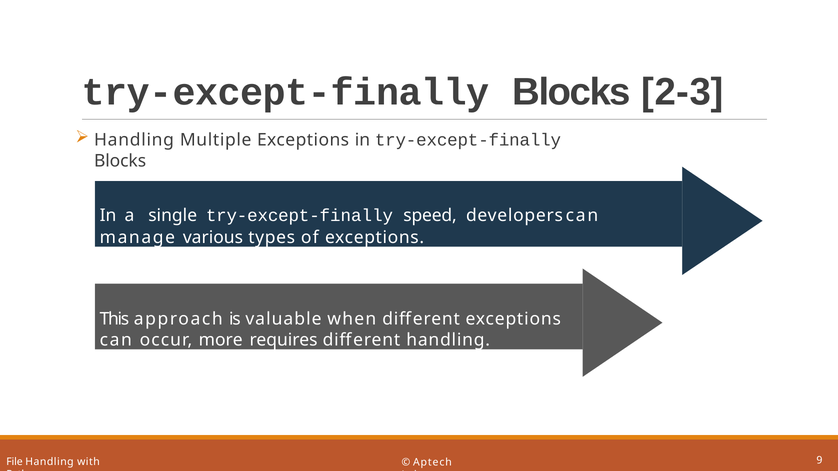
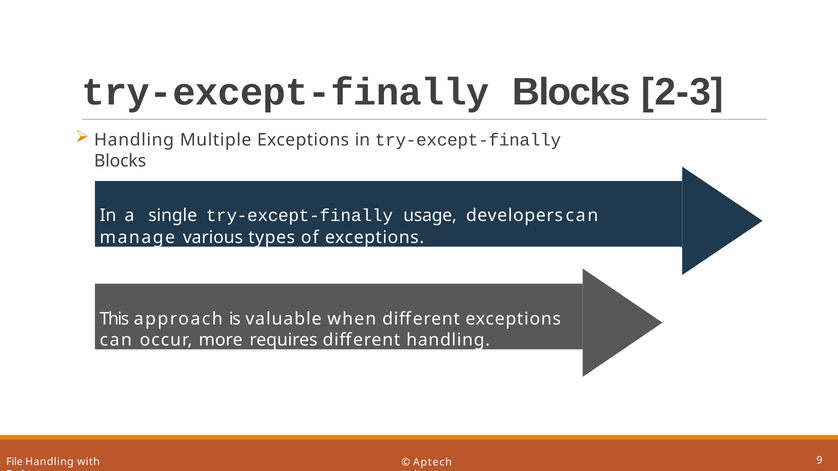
speed: speed -> usage
